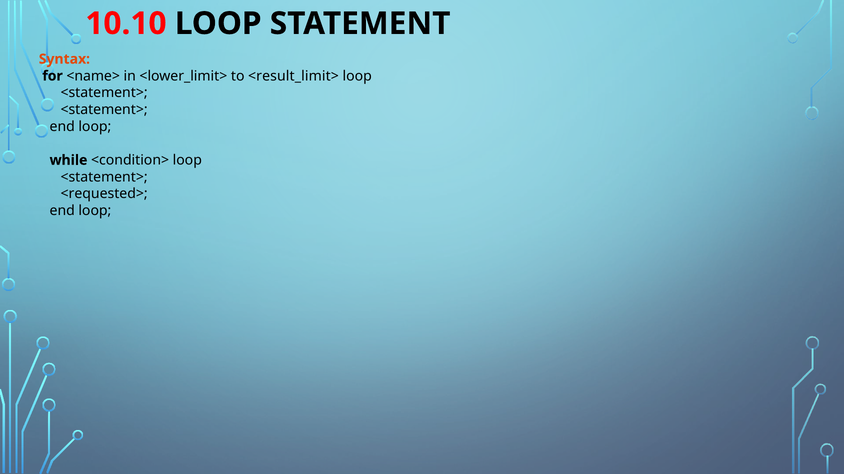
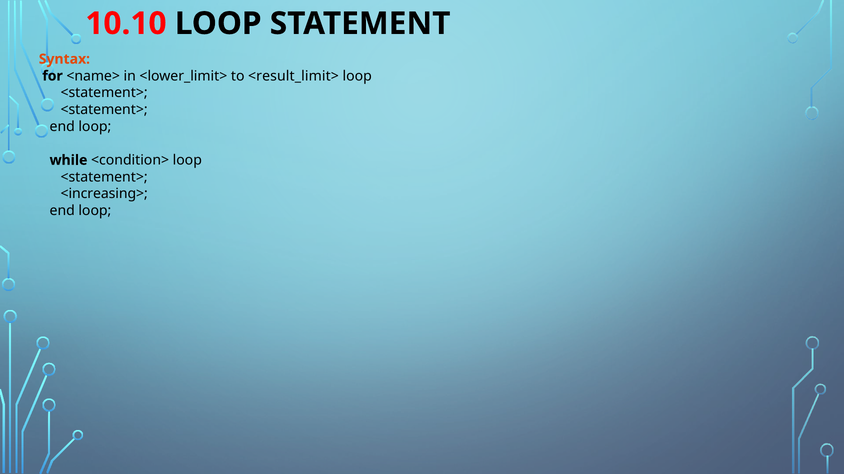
<requested>: <requested> -> <increasing>
